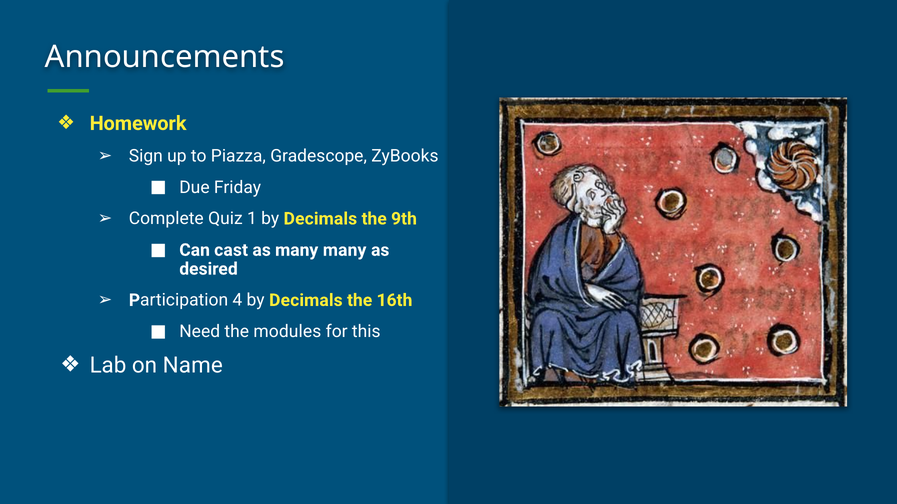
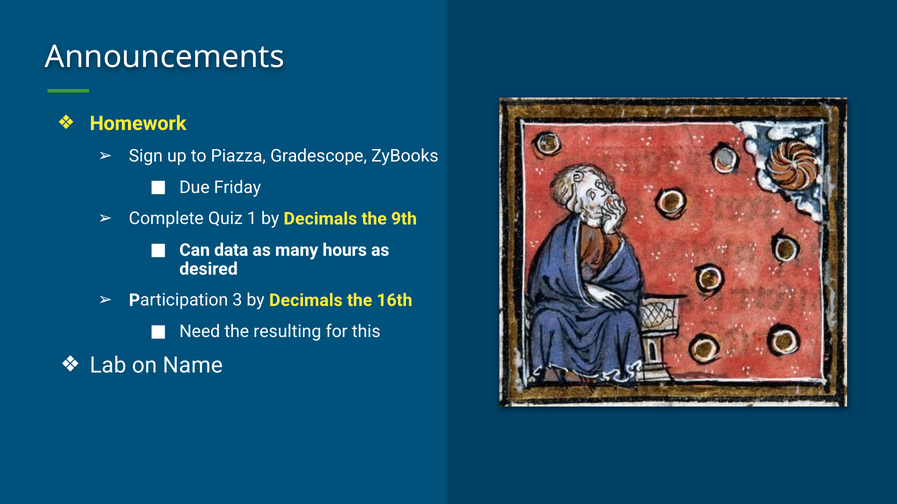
cast: cast -> data
many many: many -> hours
4: 4 -> 3
modules: modules -> resulting
